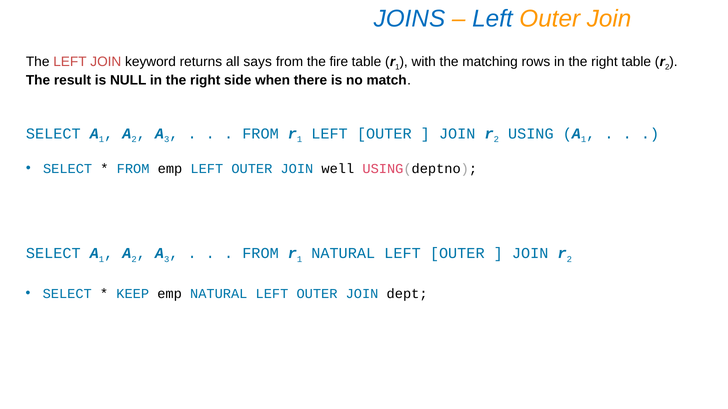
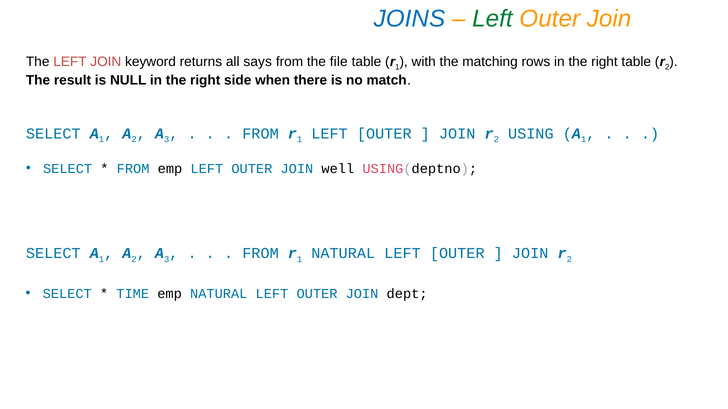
Left at (492, 19) colour: blue -> green
fire: fire -> file
KEEP: KEEP -> TIME
